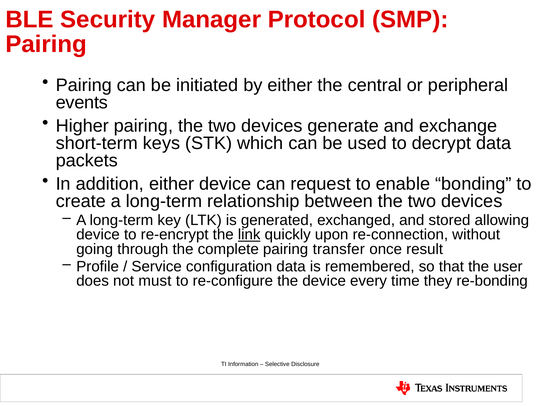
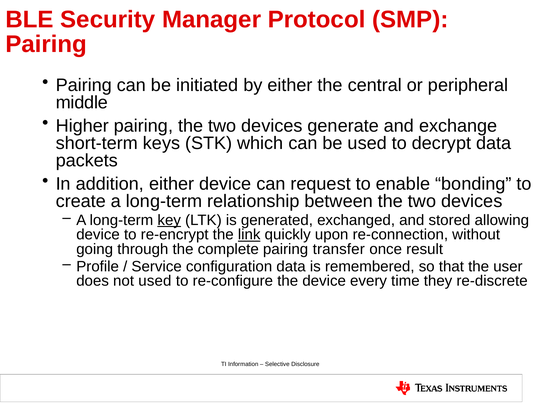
events: events -> middle
key underline: none -> present
not must: must -> used
re-bonding: re-bonding -> re-discrete
